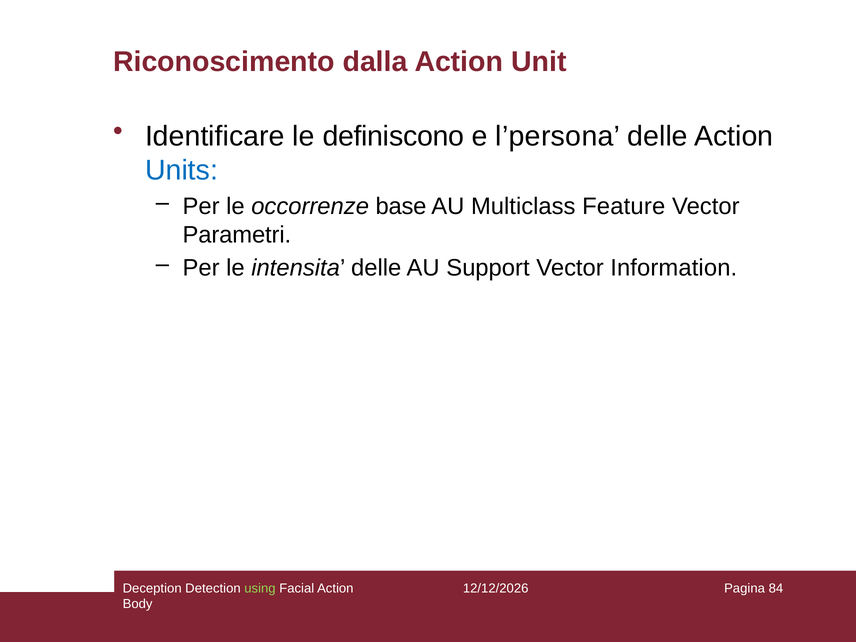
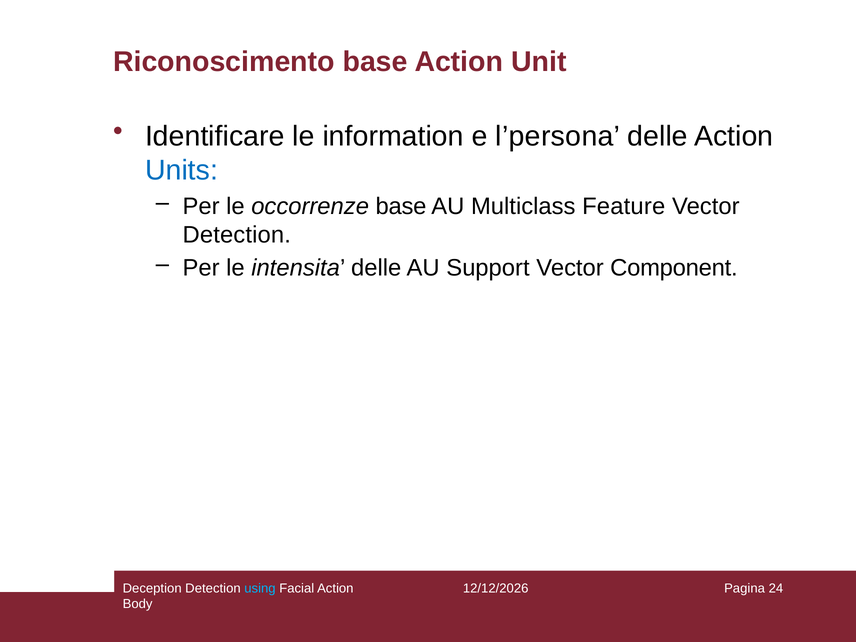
Riconoscimento dalla: dalla -> base
definiscono: definiscono -> information
Parametri at (237, 235): Parametri -> Detection
Information: Information -> Component
using colour: light green -> light blue
84: 84 -> 24
